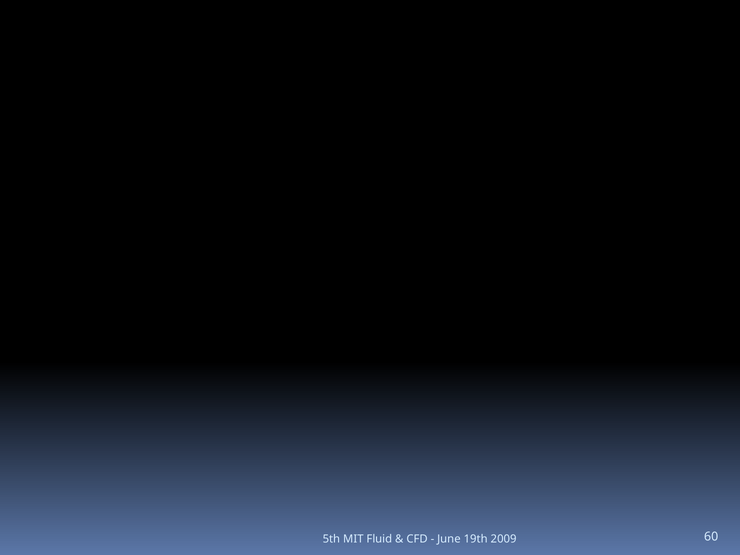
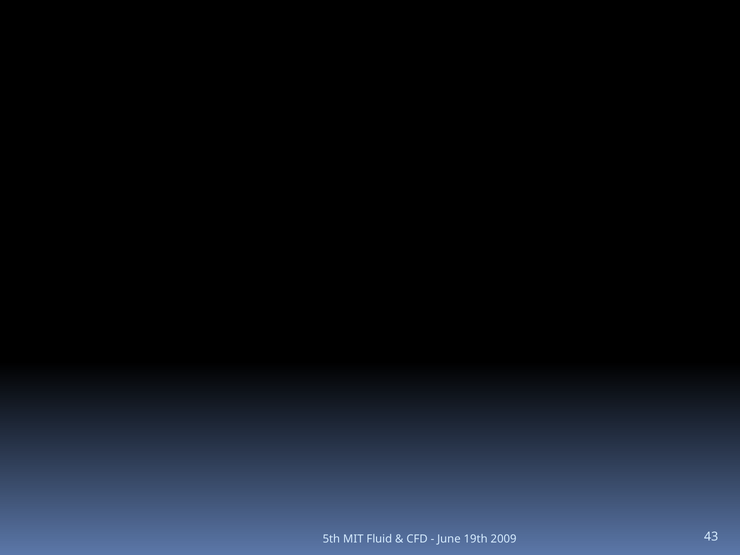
60: 60 -> 43
